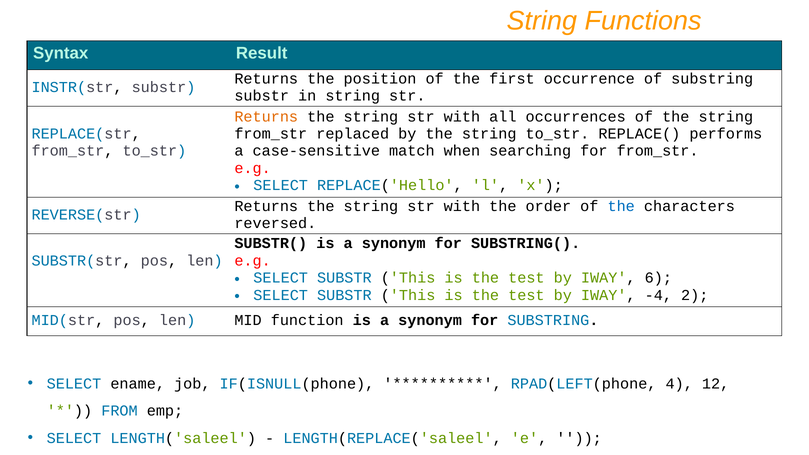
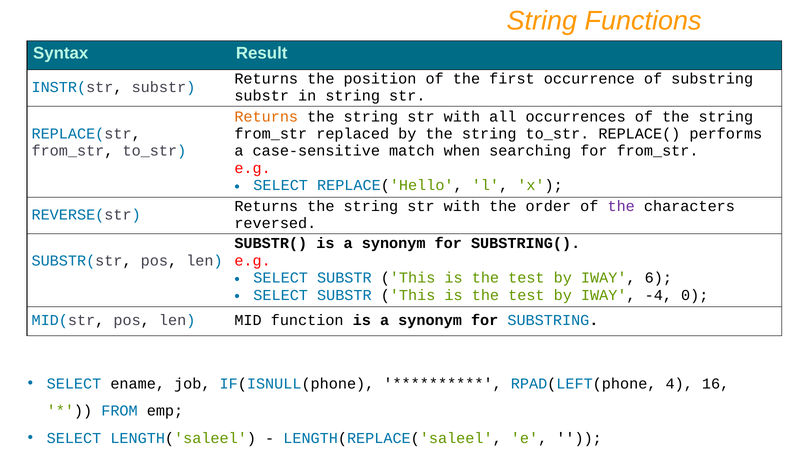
the at (621, 206) colour: blue -> purple
2: 2 -> 0
12: 12 -> 16
